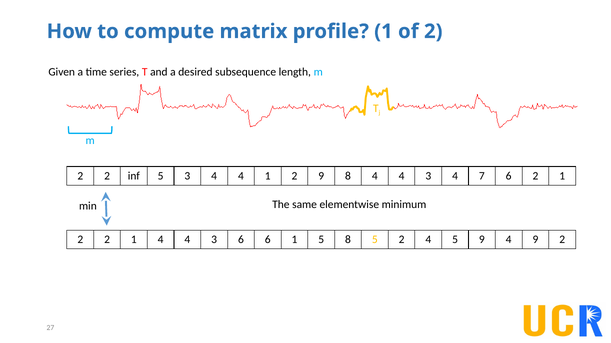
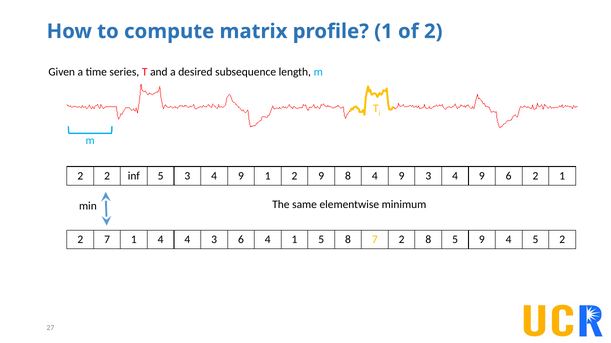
5 3 4 4: 4 -> 9
8 4 4: 4 -> 9
7 at (482, 176): 7 -> 9
2 at (107, 240): 2 -> 7
6 6: 6 -> 4
8 5: 5 -> 7
2 4: 4 -> 8
4 9: 9 -> 5
